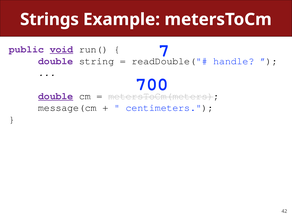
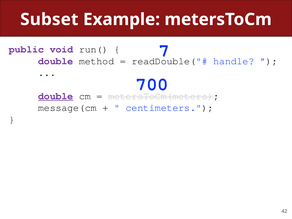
Strings: Strings -> Subset
void underline: present -> none
string: string -> method
